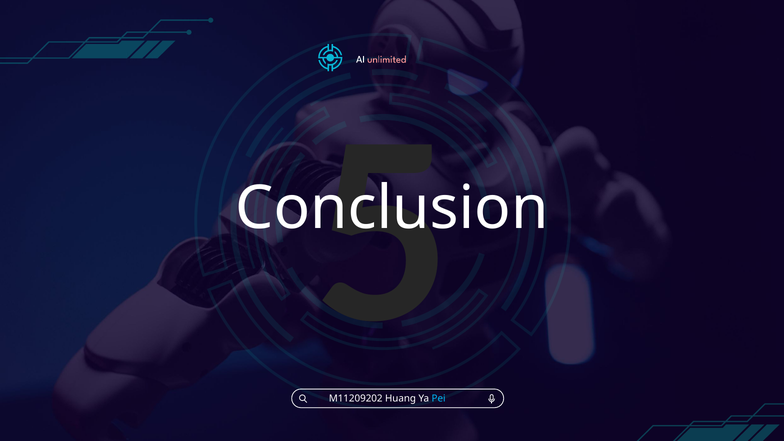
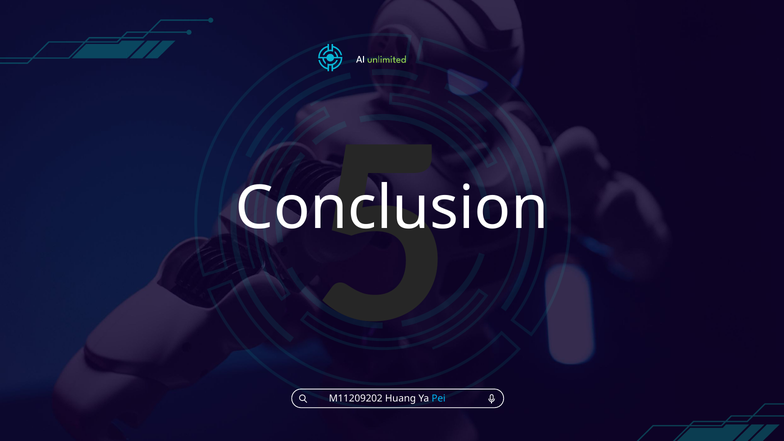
unlimited colour: pink -> light green
